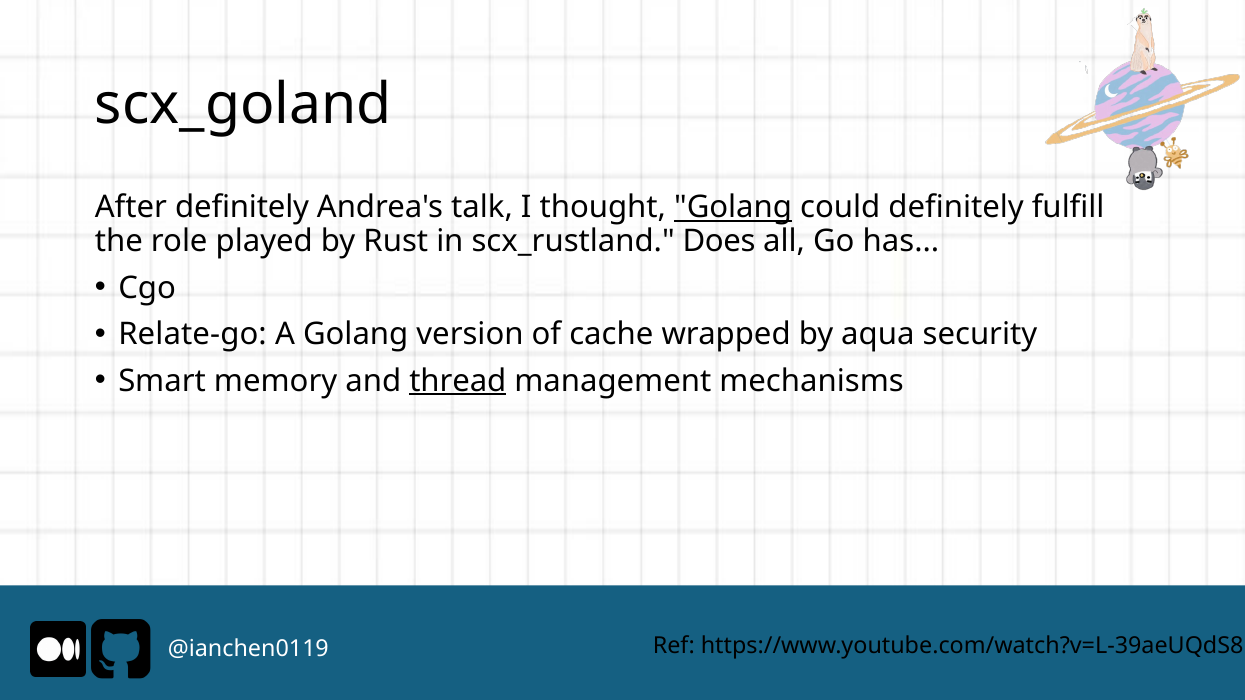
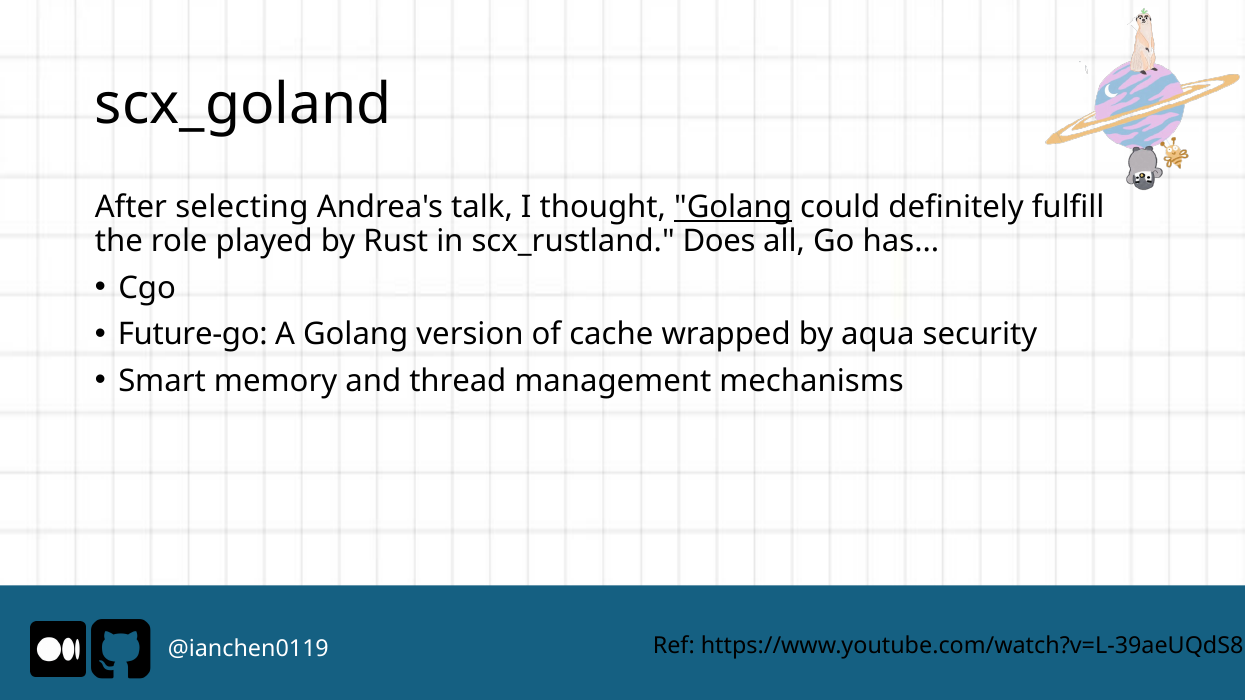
After definitely: definitely -> selecting
Relate-go: Relate-go -> Future-go
thread underline: present -> none
